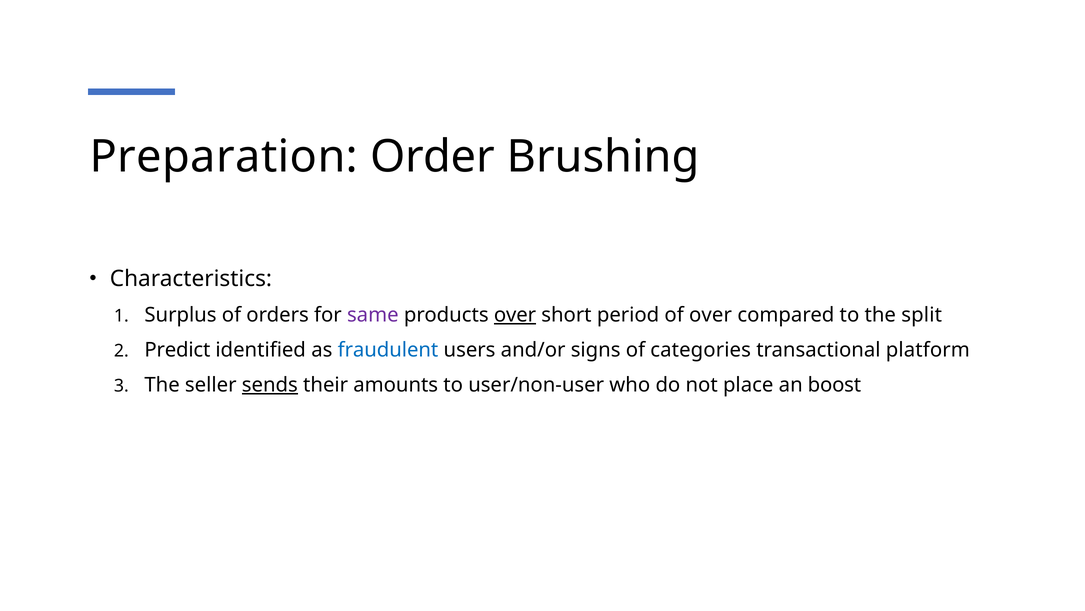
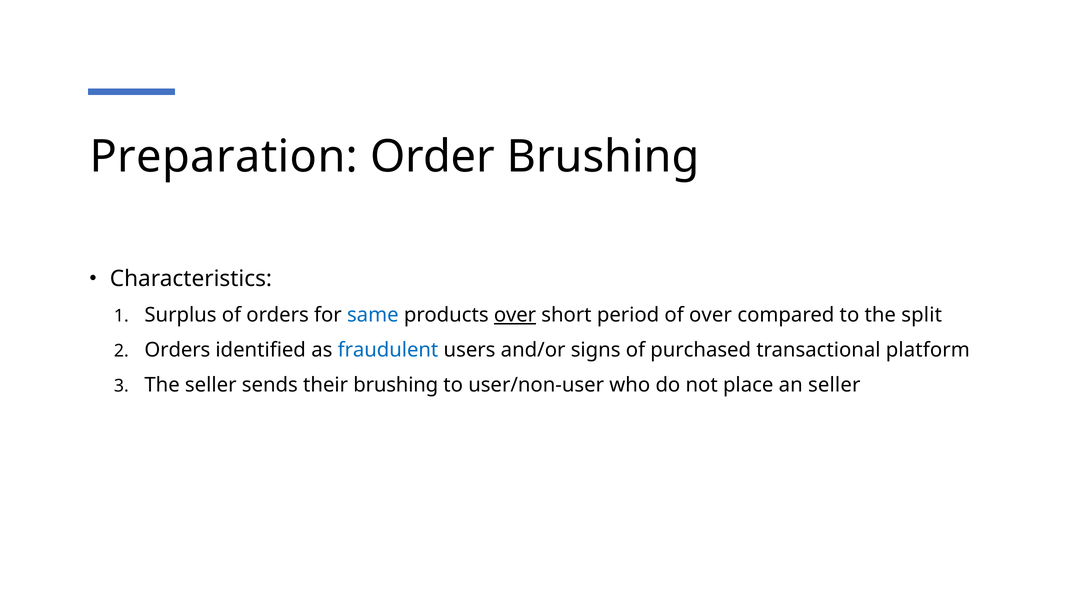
same colour: purple -> blue
Predict at (177, 350): Predict -> Orders
categories: categories -> purchased
sends underline: present -> none
their amounts: amounts -> brushing
an boost: boost -> seller
